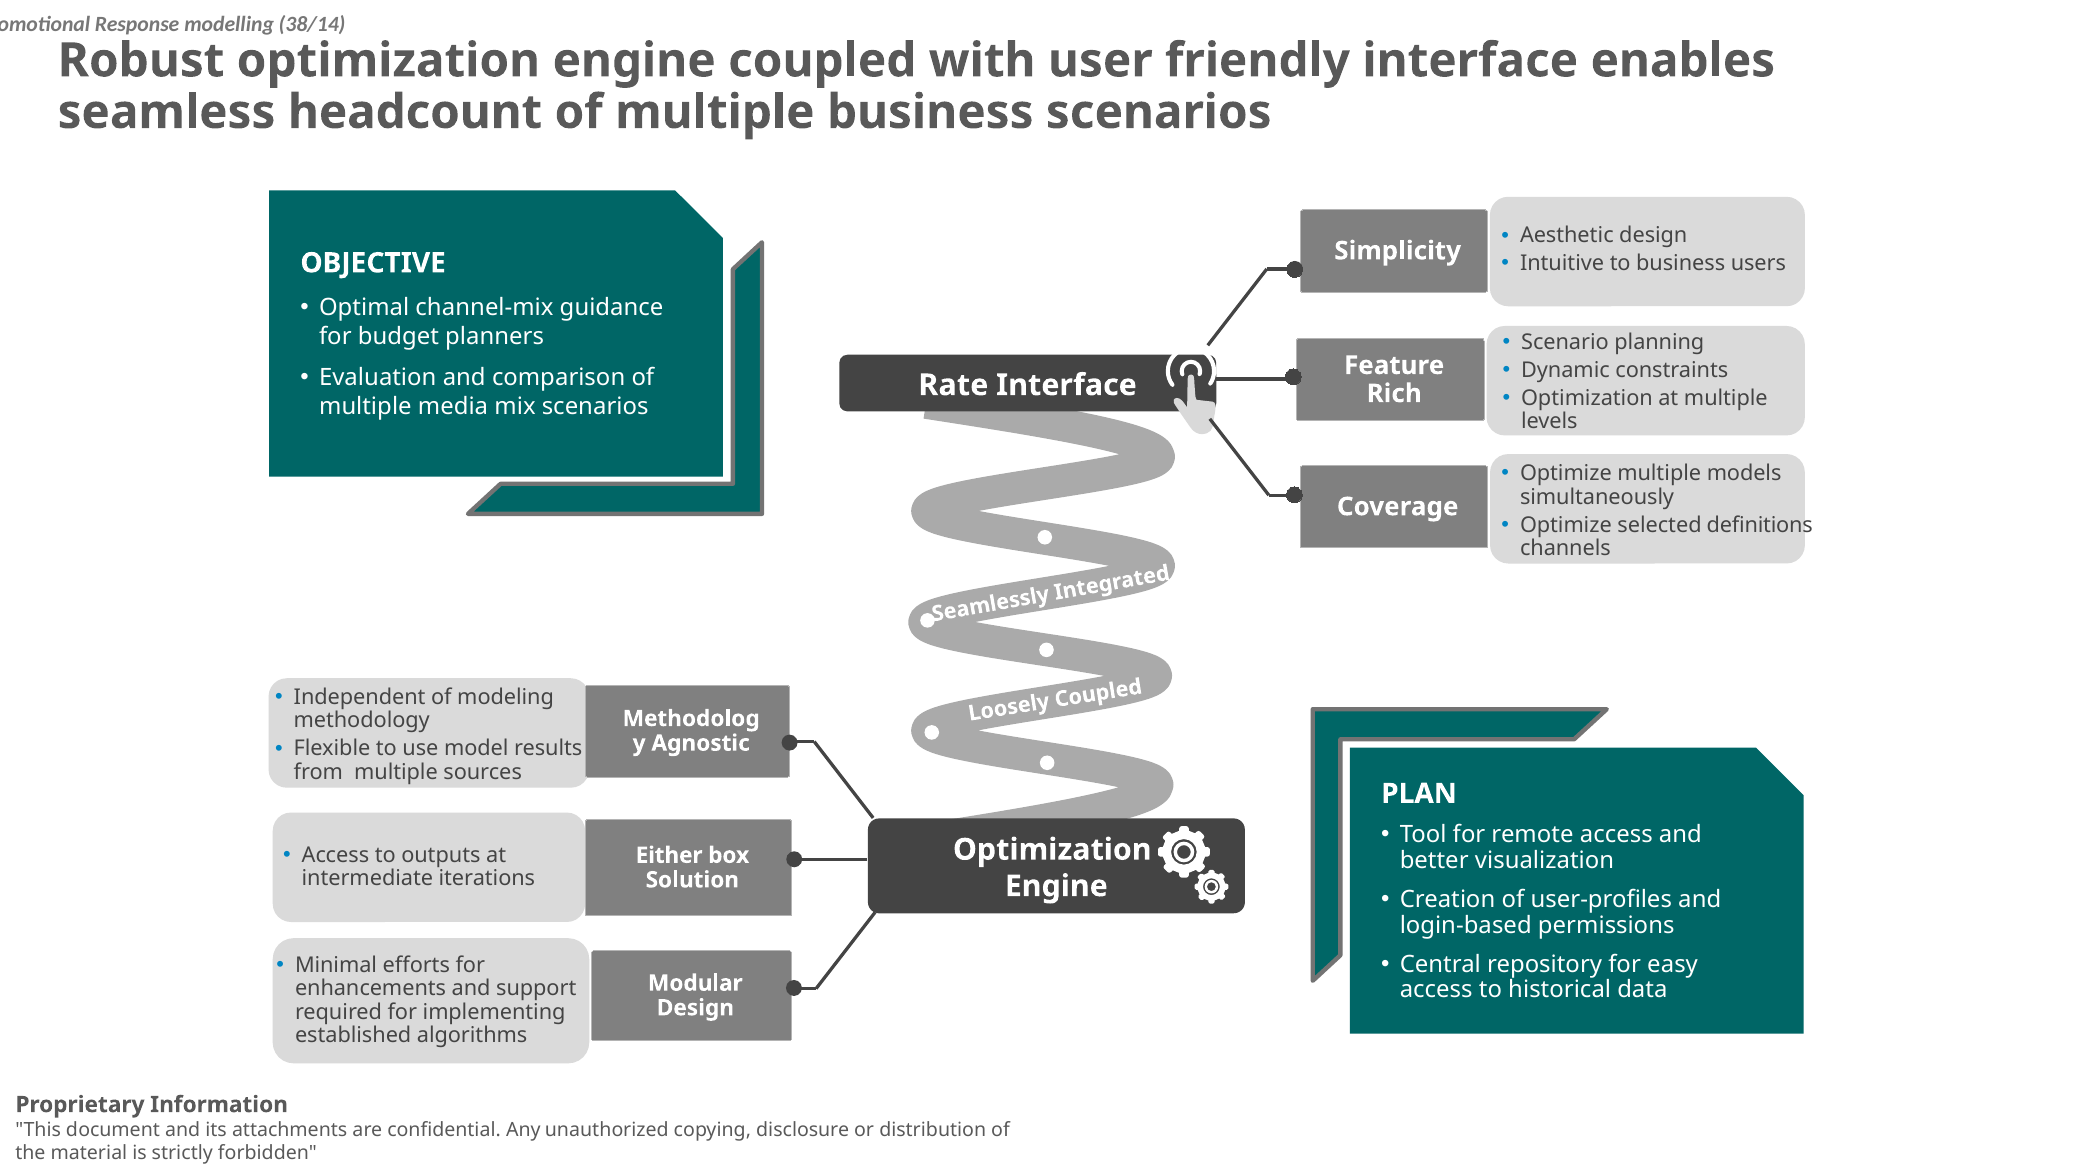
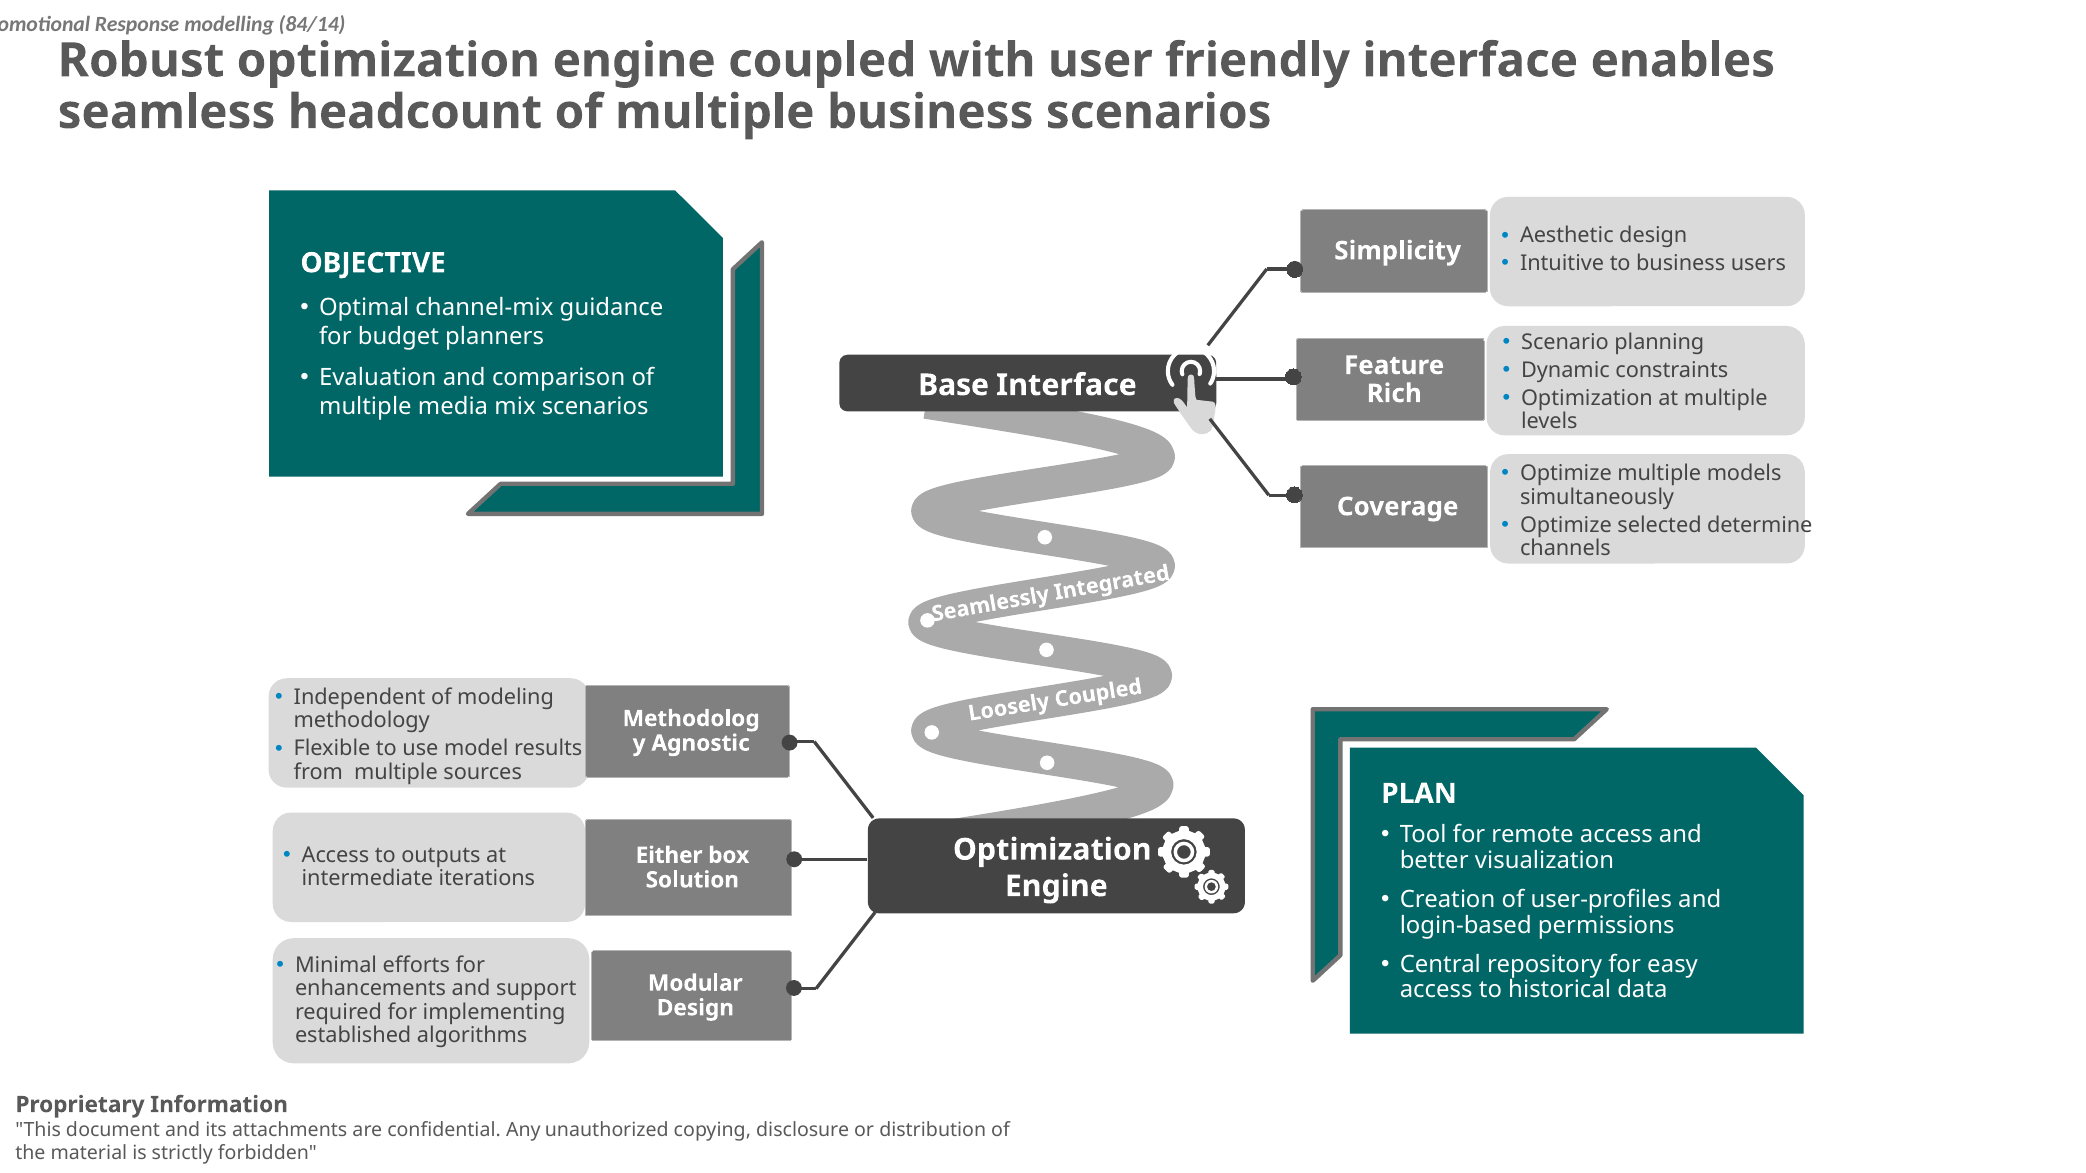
38/14: 38/14 -> 84/14
Rate: Rate -> Base
definitions: definitions -> determine
